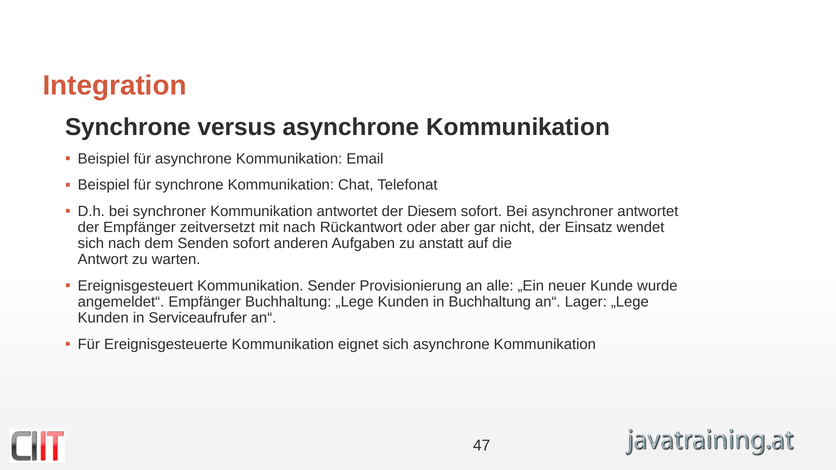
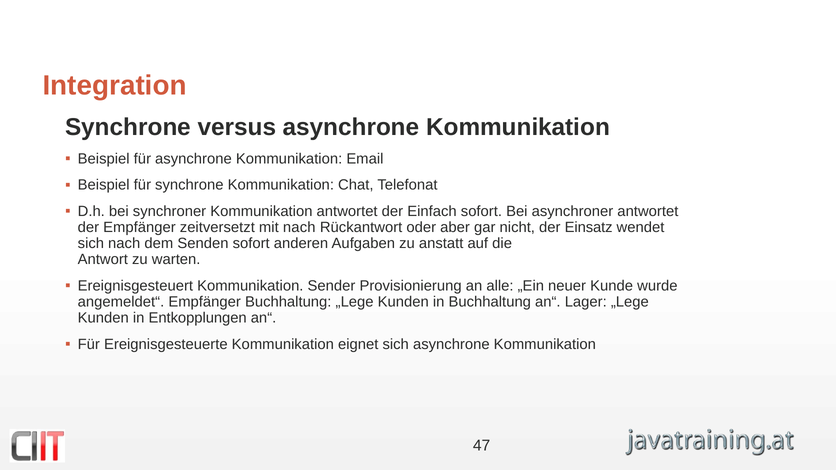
Diesem: Diesem -> Einfach
Serviceaufrufer: Serviceaufrufer -> Entkopplungen
